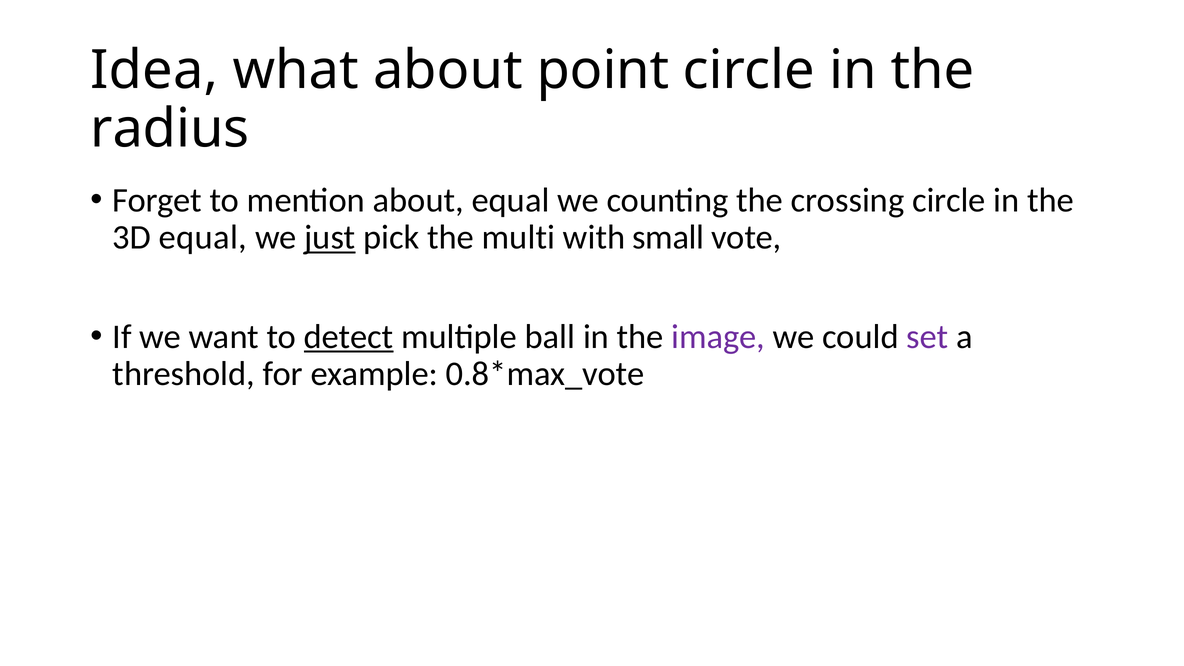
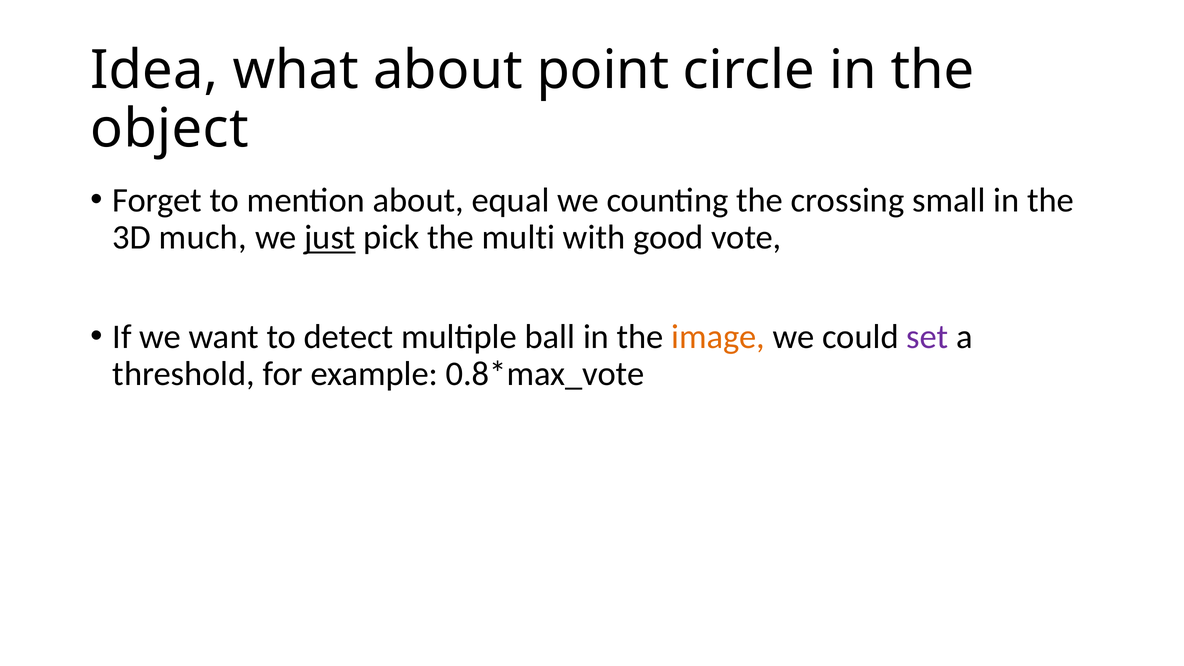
radius: radius -> object
crossing circle: circle -> small
3D equal: equal -> much
small: small -> good
detect underline: present -> none
image colour: purple -> orange
